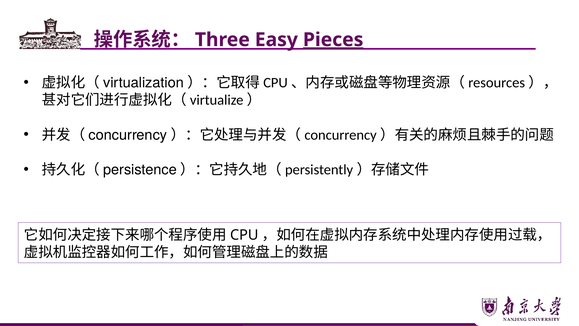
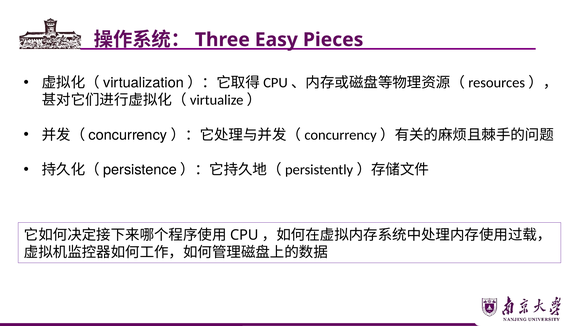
Pieces underline: present -> none
